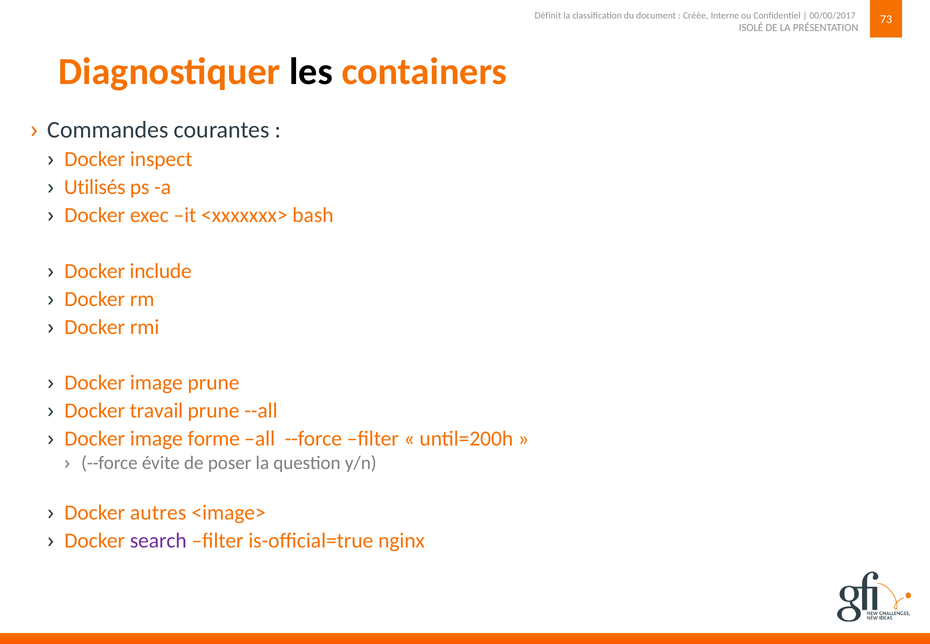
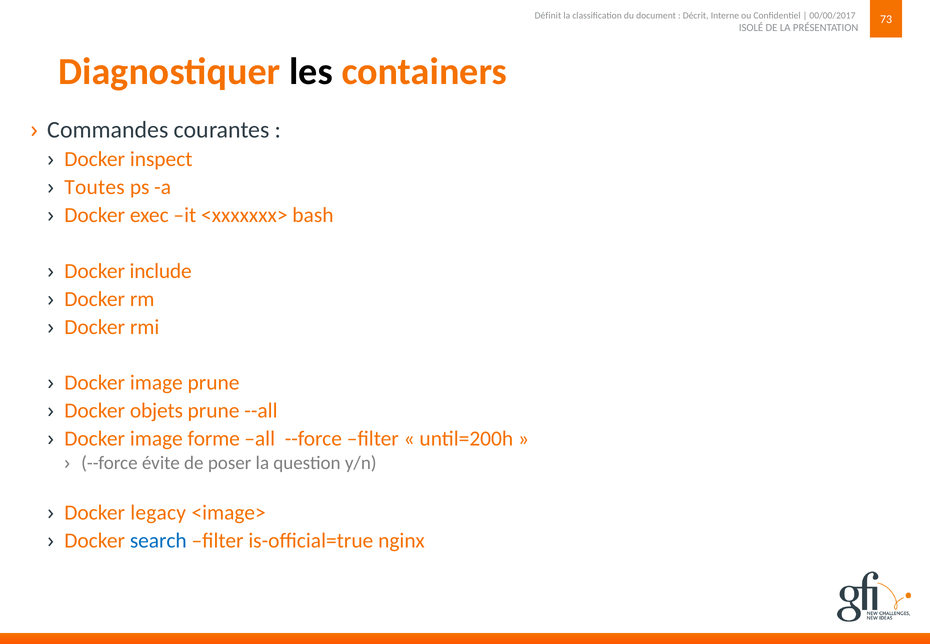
Créée: Créée -> Décrit
Utilisés: Utilisés -> Toutes
travail: travail -> objets
autres: autres -> legacy
search colour: purple -> blue
